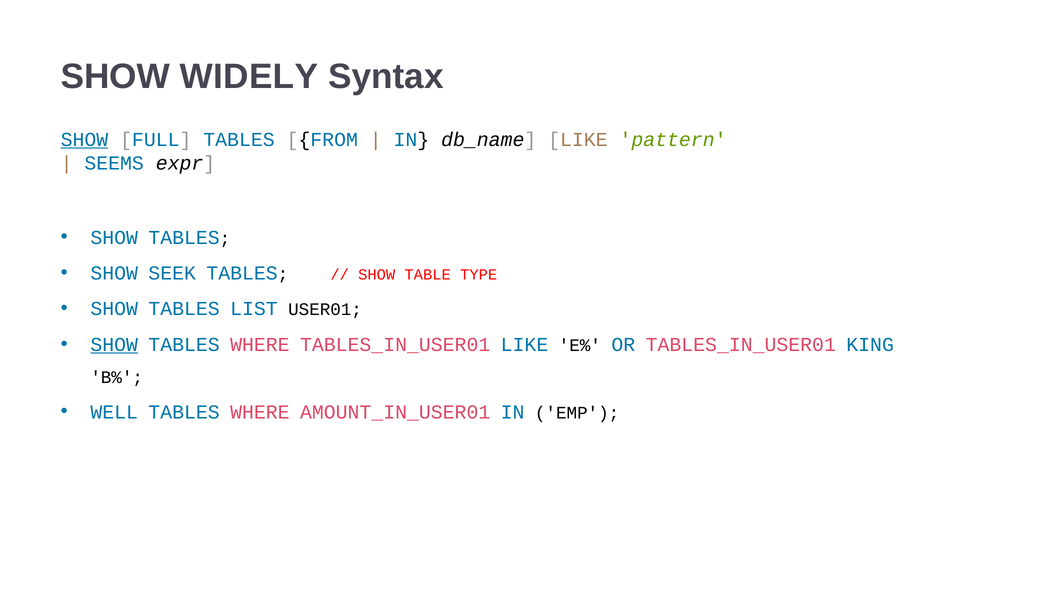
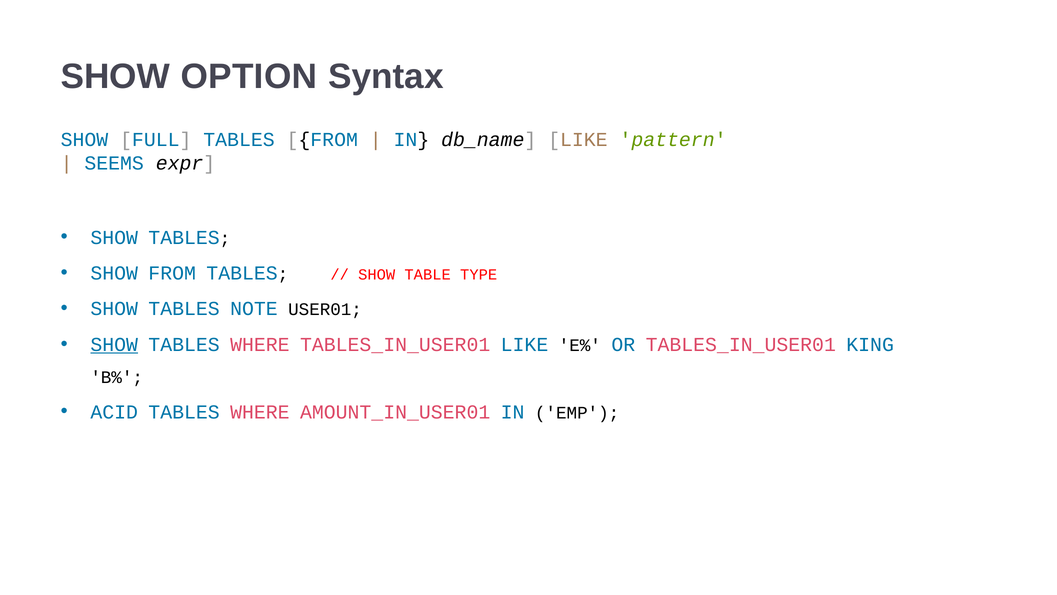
WIDELY: WIDELY -> OPTION
SHOW at (84, 139) underline: present -> none
SHOW SEEK: SEEK -> FROM
LIST: LIST -> NOTE
WELL: WELL -> ACID
